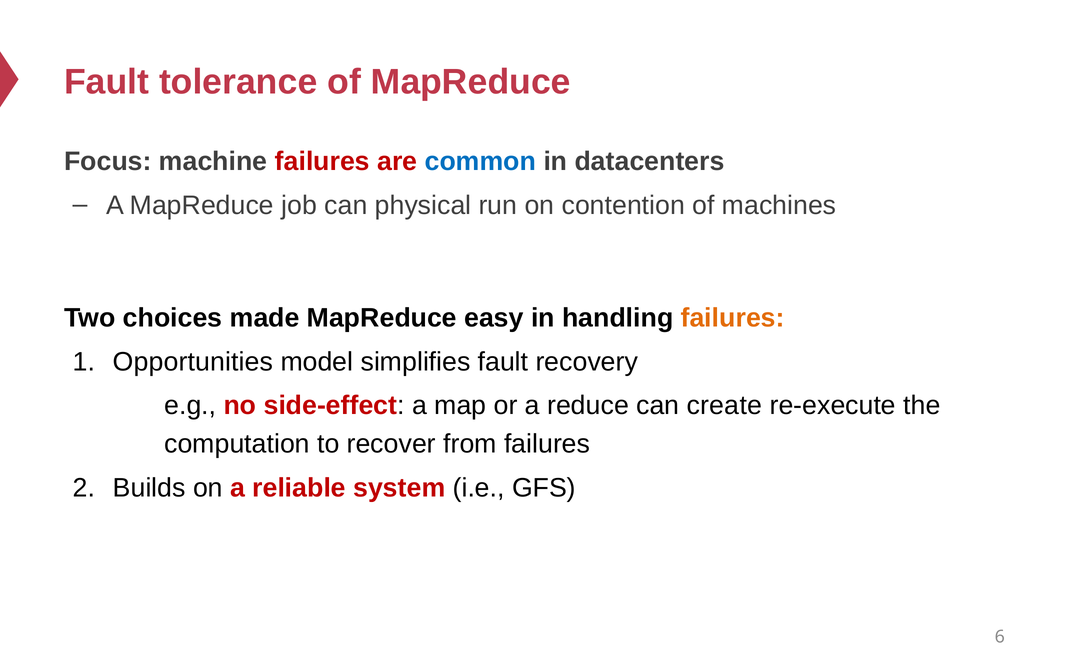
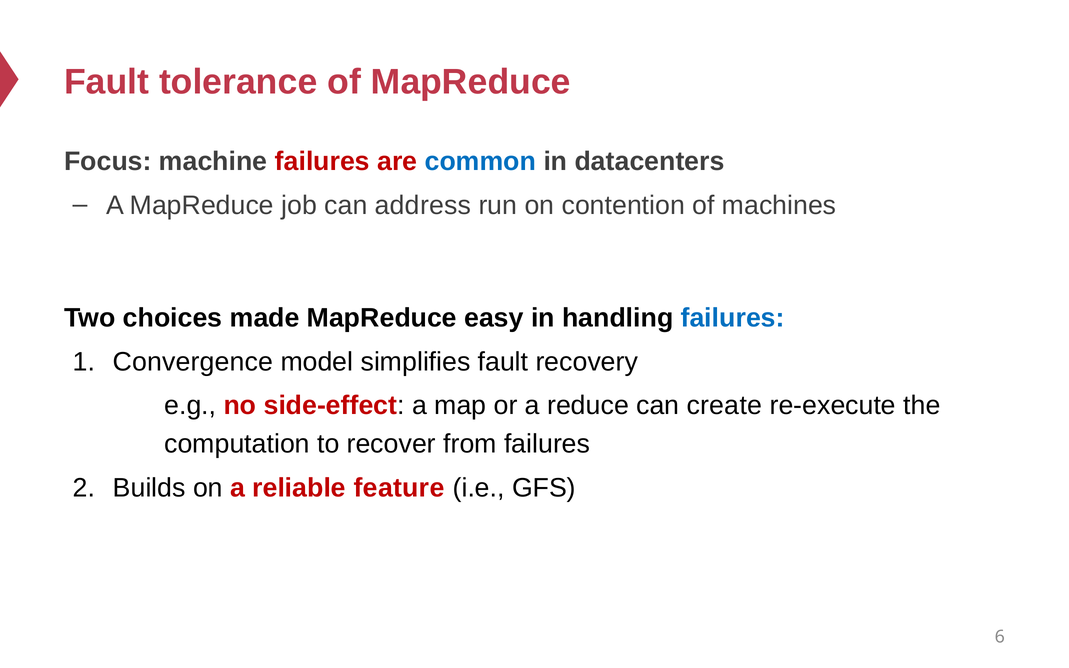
physical: physical -> address
failures at (733, 318) colour: orange -> blue
Opportunities: Opportunities -> Convergence
system: system -> feature
